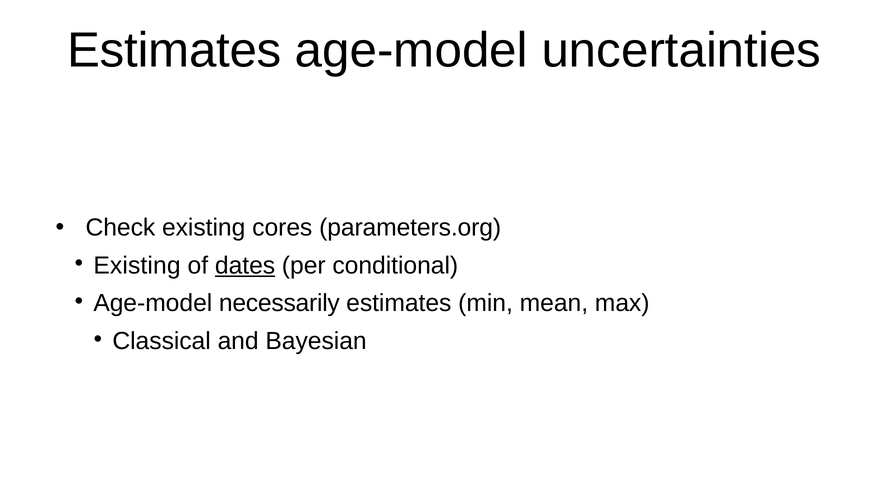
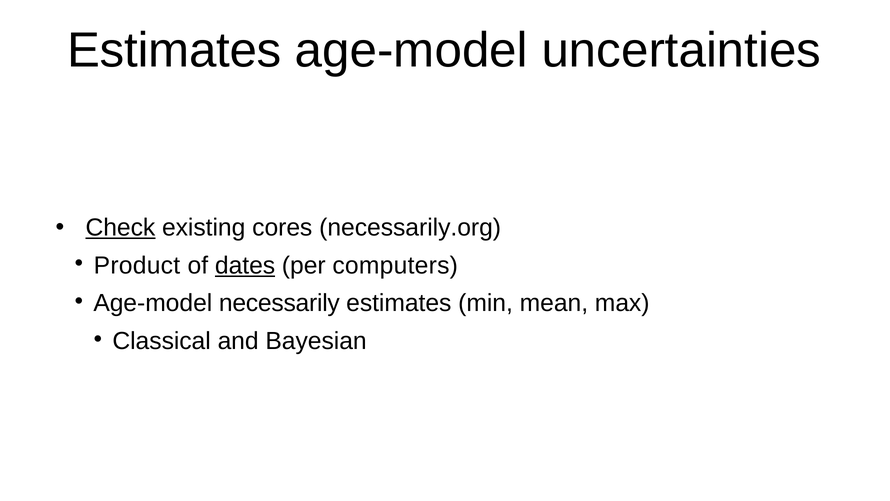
Check underline: none -> present
parameters.org: parameters.org -> necessarily.org
Existing at (137, 265): Existing -> Product
conditional: conditional -> computers
